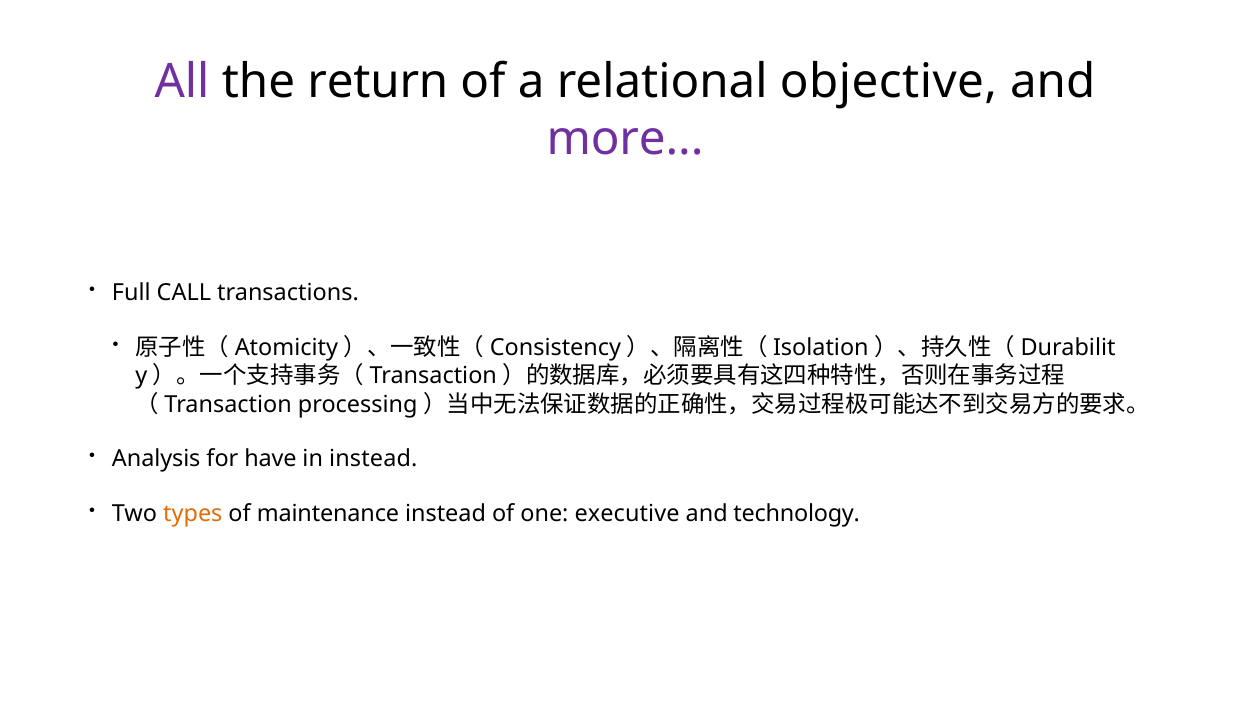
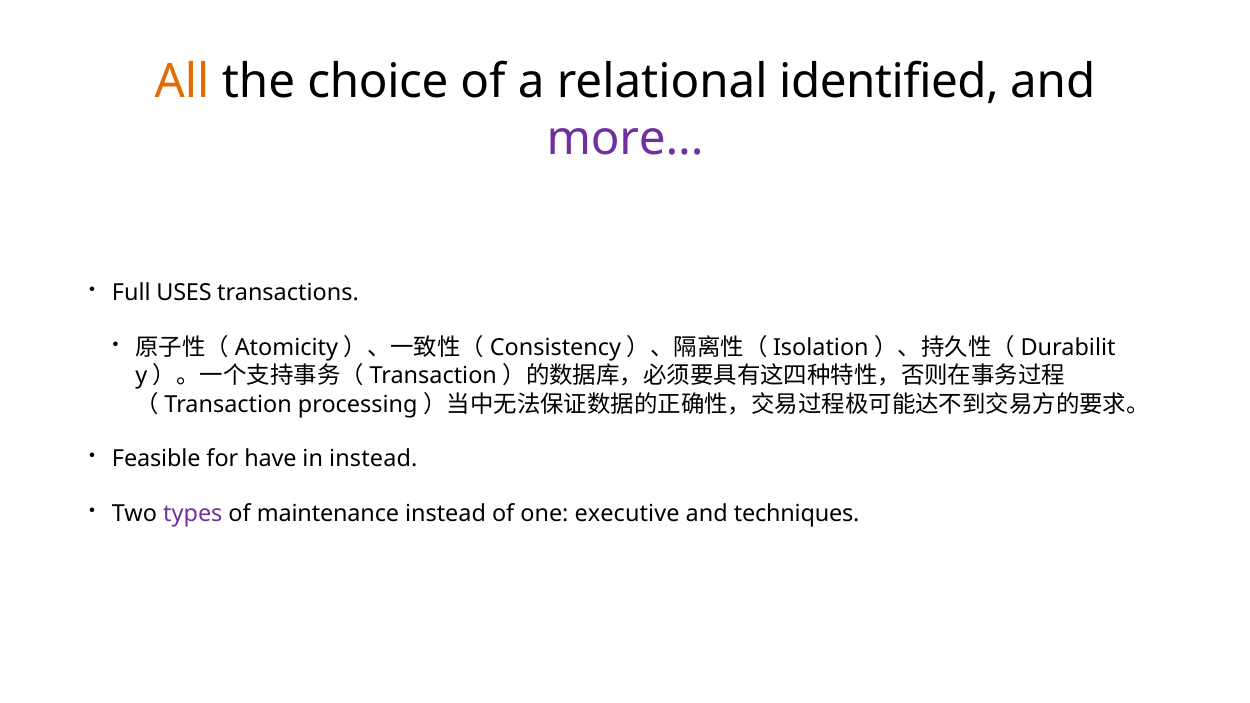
All colour: purple -> orange
return: return -> choice
objective: objective -> identified
CALL: CALL -> USES
Analysis: Analysis -> Feasible
types colour: orange -> purple
technology: technology -> techniques
